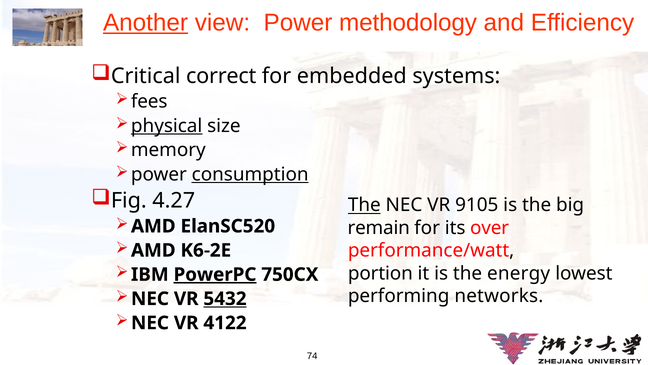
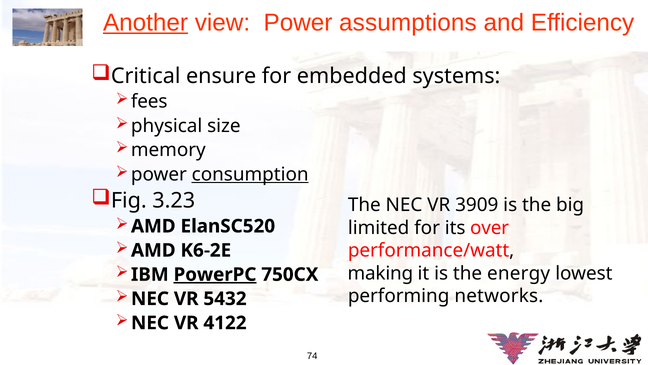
methodology: methodology -> assumptions
correct: correct -> ensure
physical underline: present -> none
4.27: 4.27 -> 3.23
The at (364, 205) underline: present -> none
9105: 9105 -> 3909
remain: remain -> limited
portion: portion -> making
5432 underline: present -> none
